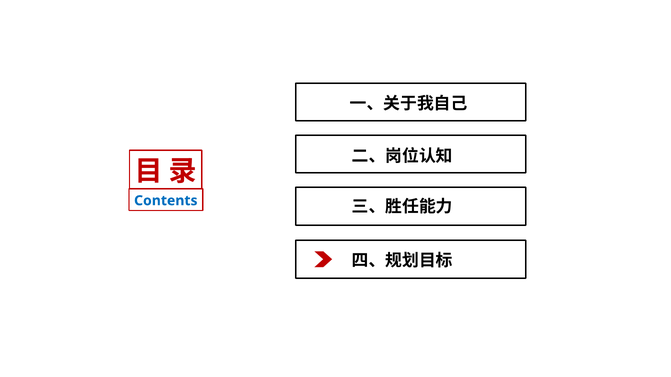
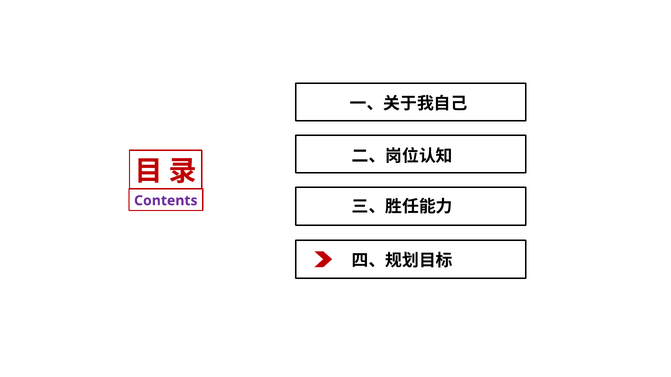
Contents colour: blue -> purple
